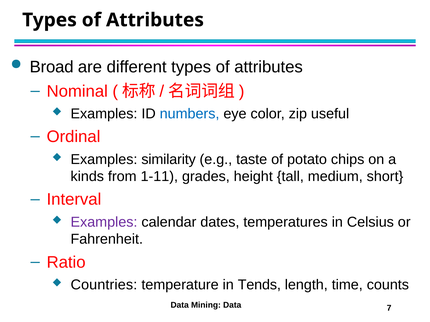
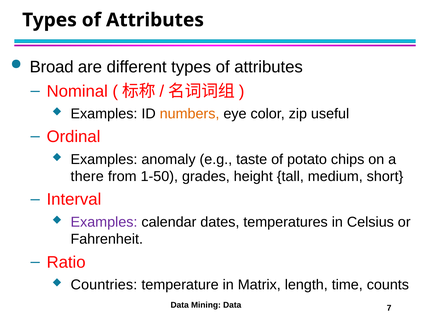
numbers colour: blue -> orange
similarity: similarity -> anomaly
kinds: kinds -> there
1-11: 1-11 -> 1-50
Tends: Tends -> Matrix
